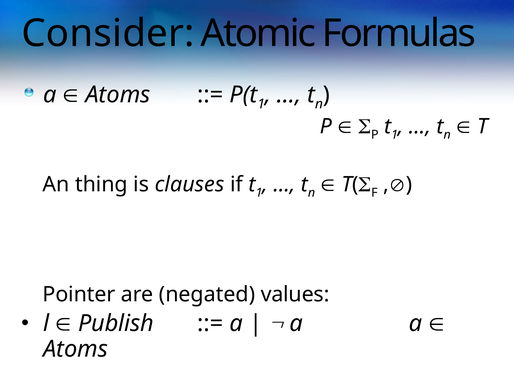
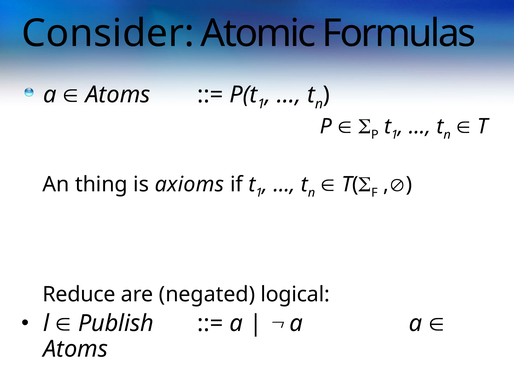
clauses: clauses -> axioms
Pointer: Pointer -> Reduce
values: values -> logical
